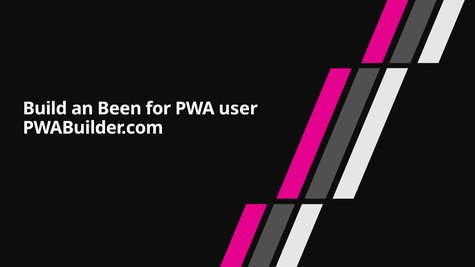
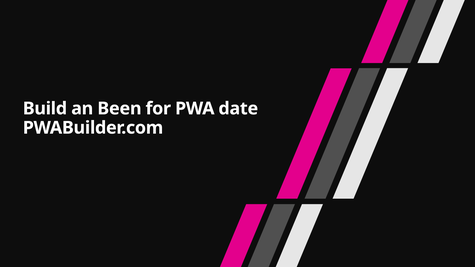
user: user -> date
